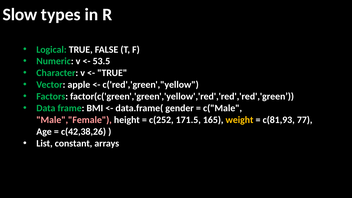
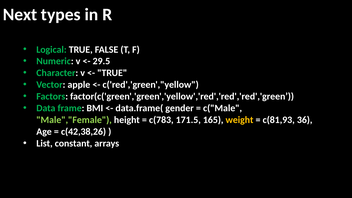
Slow: Slow -> Next
53.5: 53.5 -> 29.5
Male","Female colour: pink -> light green
c(252: c(252 -> c(783
77: 77 -> 36
